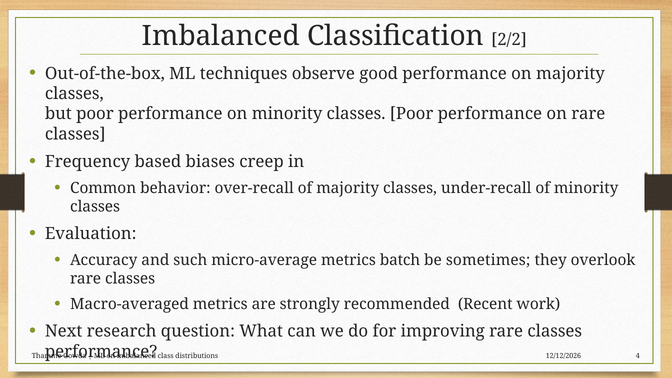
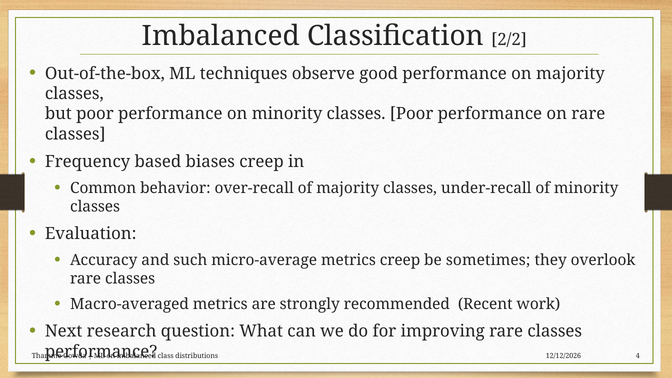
metrics batch: batch -> creep
